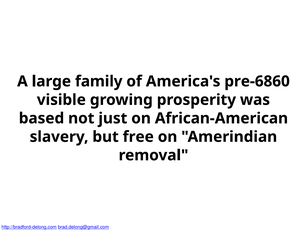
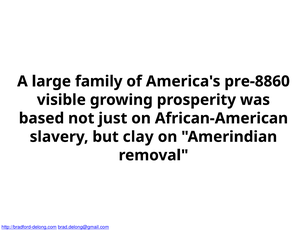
pre-6860: pre-6860 -> pre-8860
free: free -> clay
